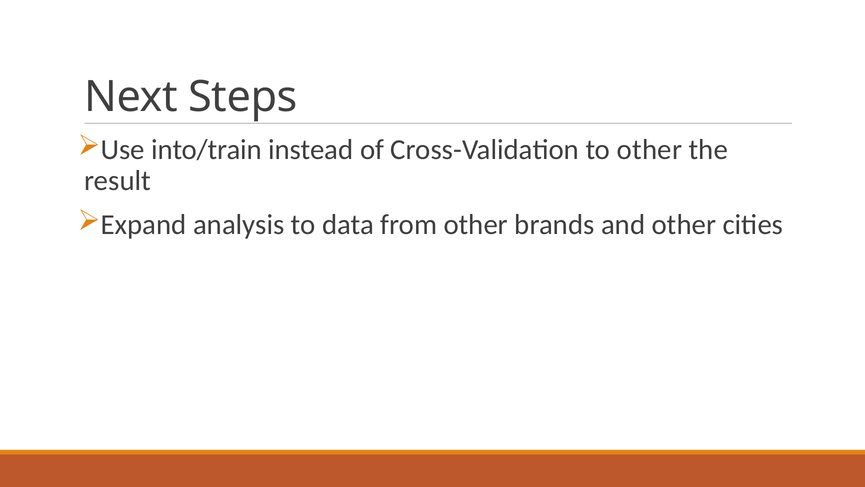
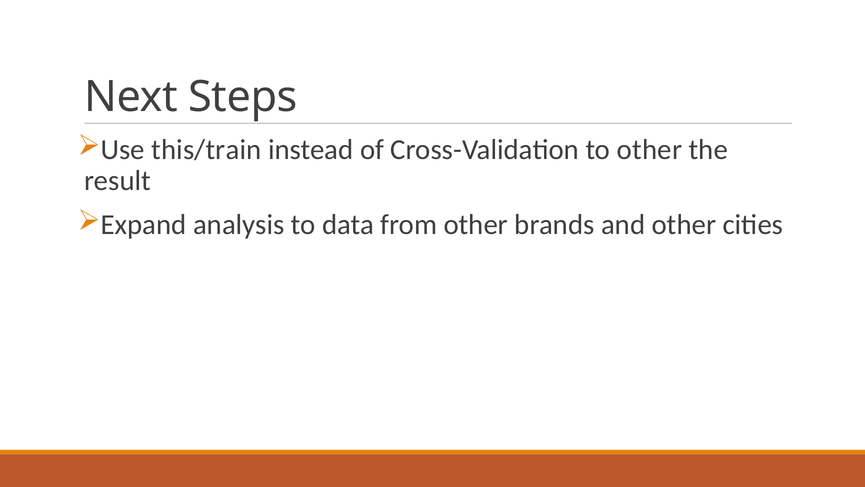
into/train: into/train -> this/train
